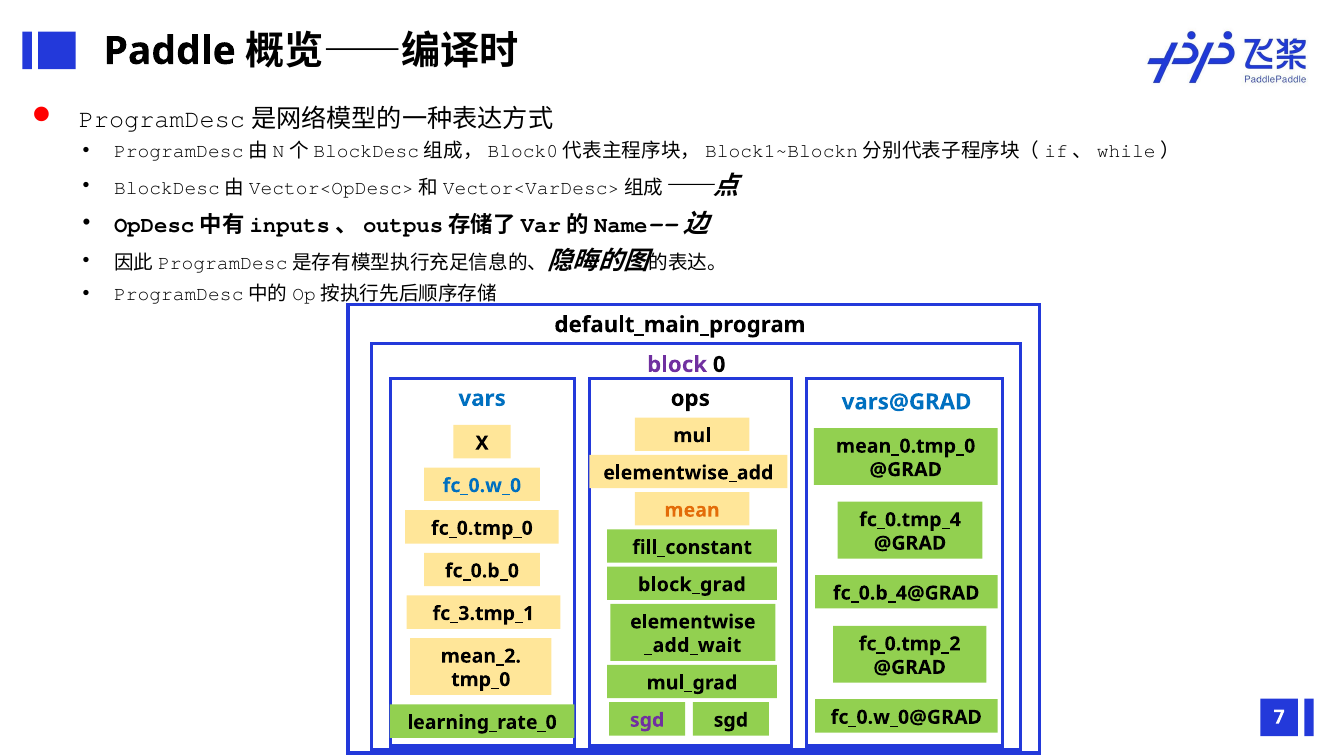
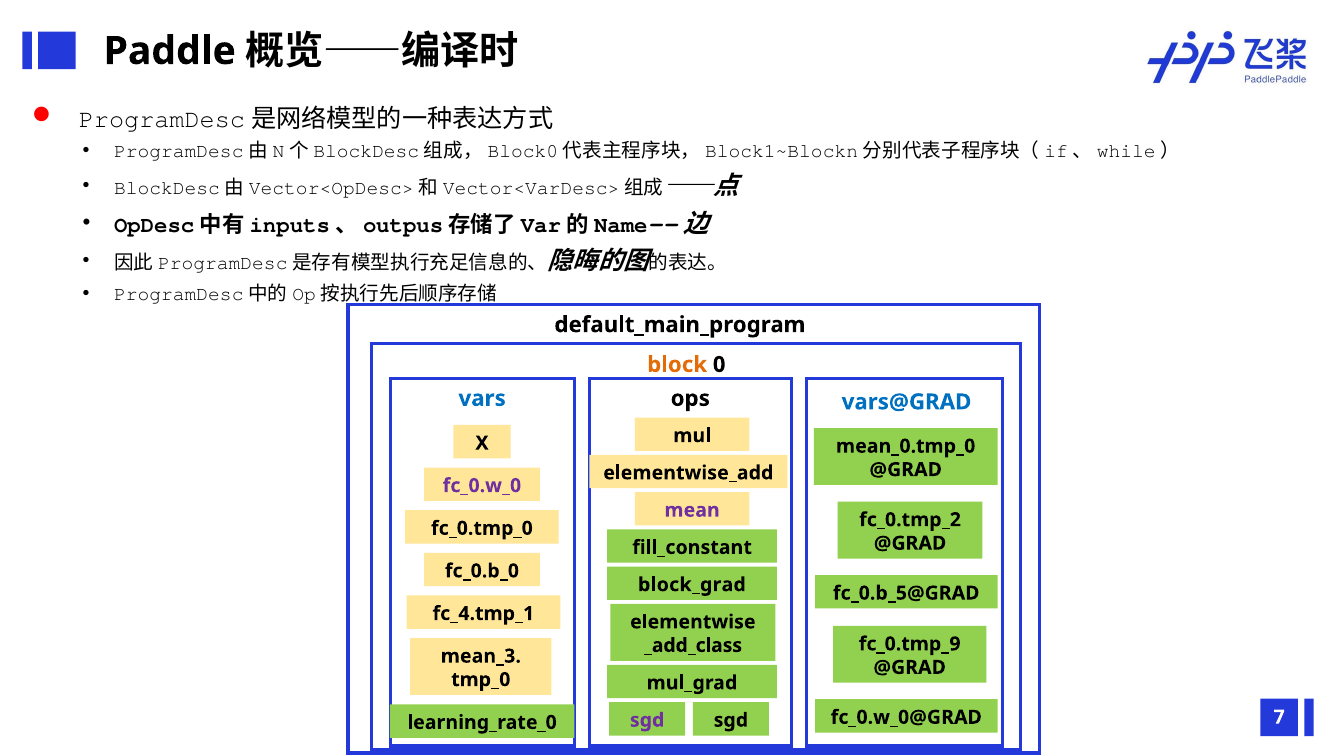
block colour: purple -> orange
fc_0.w_0 colour: blue -> purple
mean colour: orange -> purple
fc_0.tmp_4: fc_0.tmp_4 -> fc_0.tmp_2
fc_0.b_4@GRAD: fc_0.b_4@GRAD -> fc_0.b_5@GRAD
fc_3.tmp_1: fc_3.tmp_1 -> fc_4.tmp_1
fc_0.tmp_2: fc_0.tmp_2 -> fc_0.tmp_9
_add_wait: _add_wait -> _add_class
mean_2: mean_2 -> mean_3
